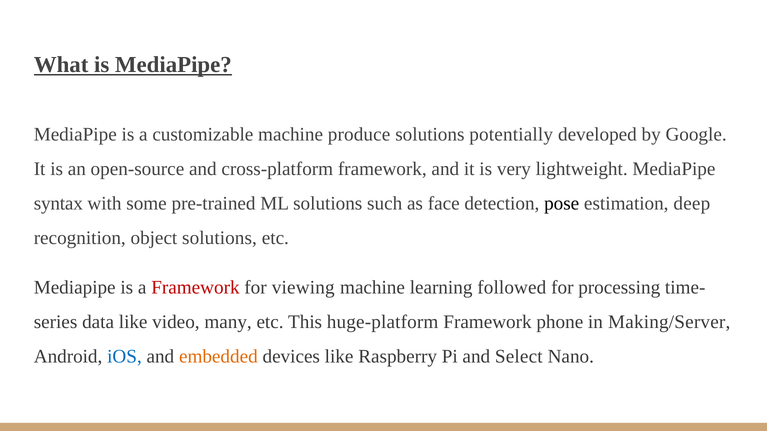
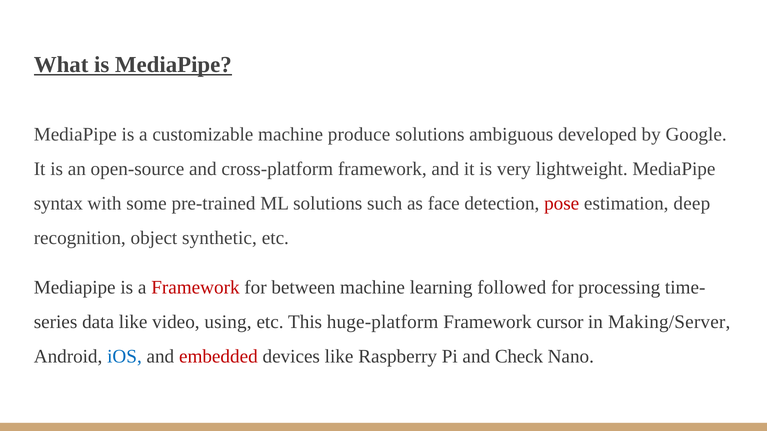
potentially: potentially -> ambiguous
pose colour: black -> red
object solutions: solutions -> synthetic
viewing: viewing -> between
many: many -> using
phone: phone -> cursor
embedded colour: orange -> red
Select: Select -> Check
